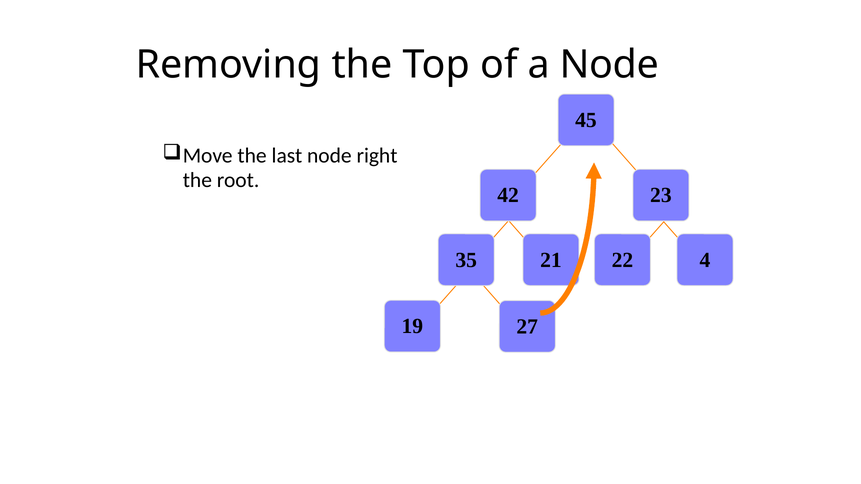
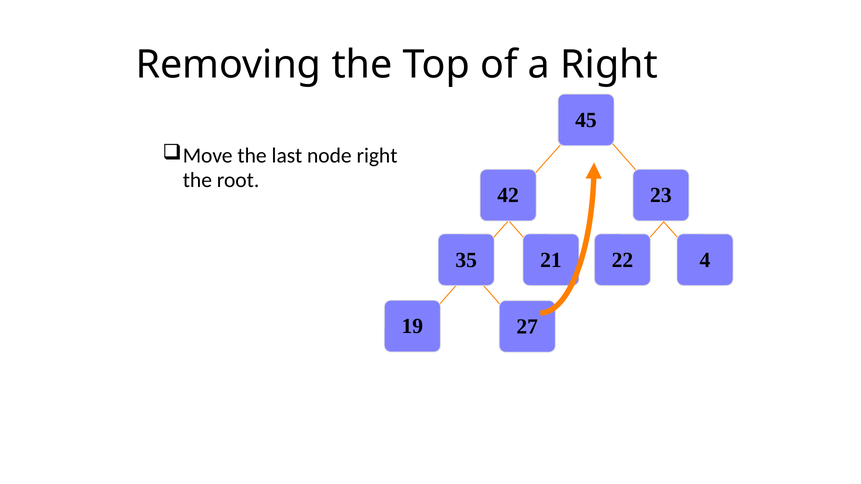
a Node: Node -> Right
